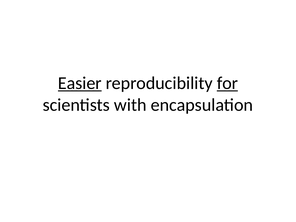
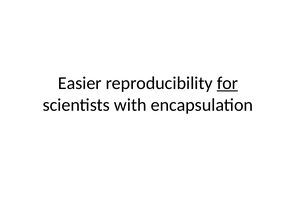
Easier underline: present -> none
